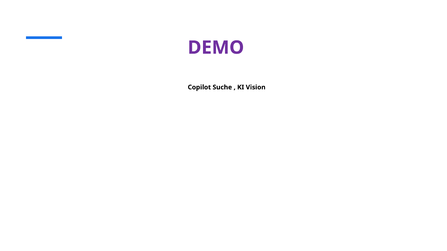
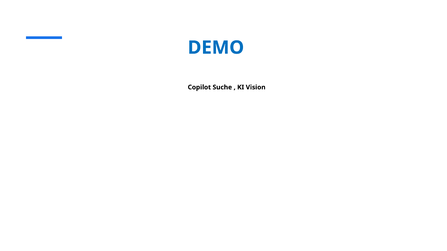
DEMO colour: purple -> blue
